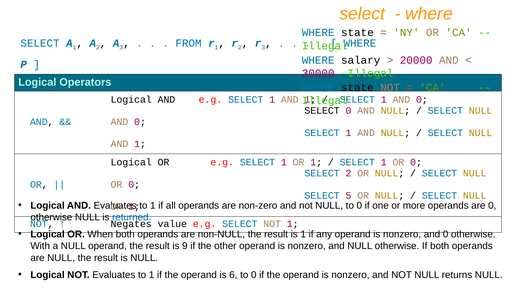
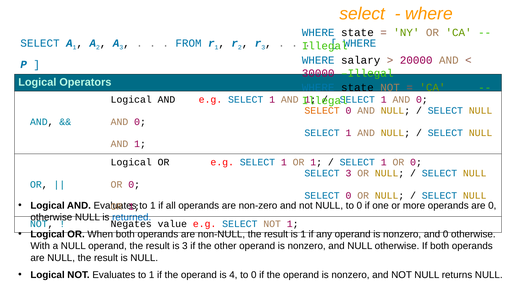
SELECT at (322, 111) colour: black -> orange
SELECT 2: 2 -> 3
5 at (348, 195): 5 -> 0
is 9: 9 -> 3
6: 6 -> 4
